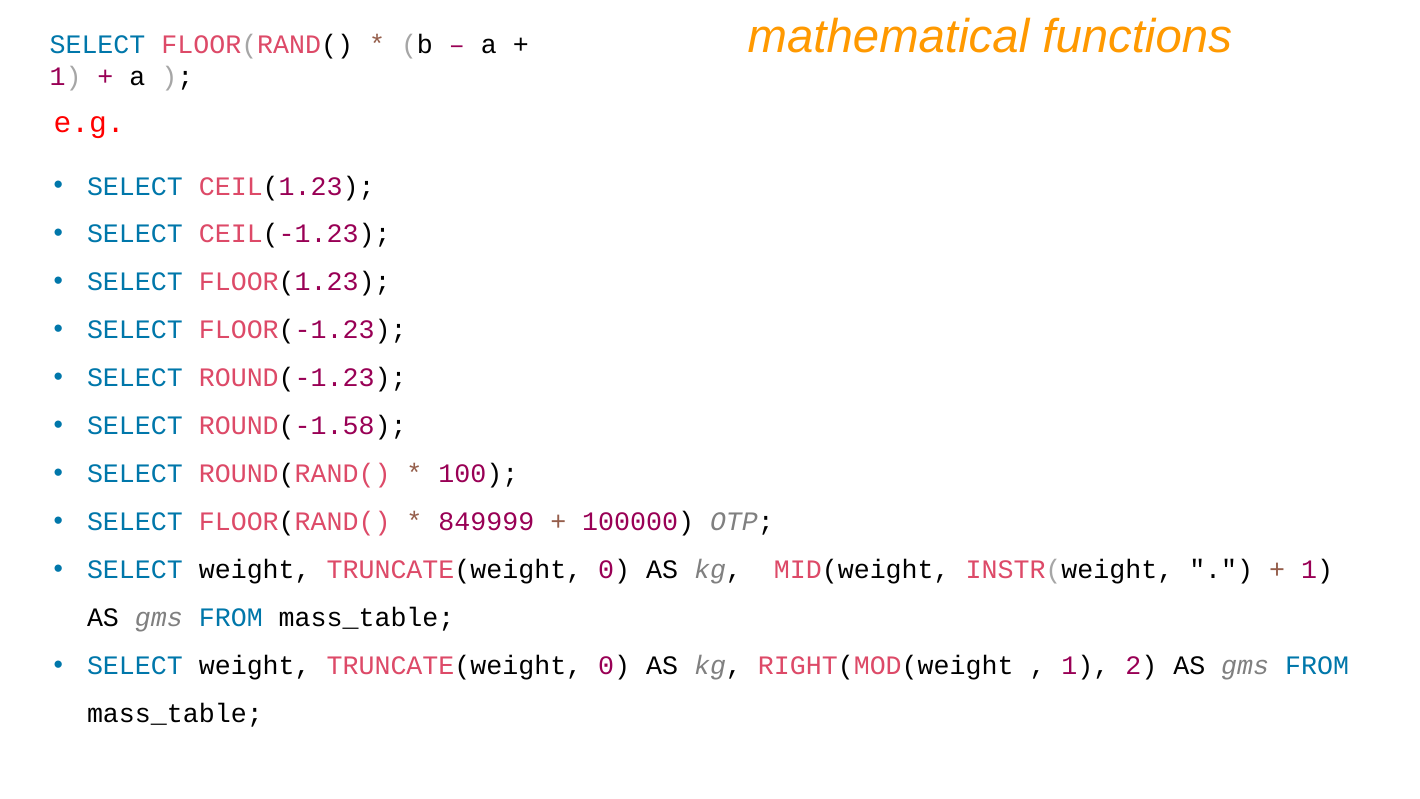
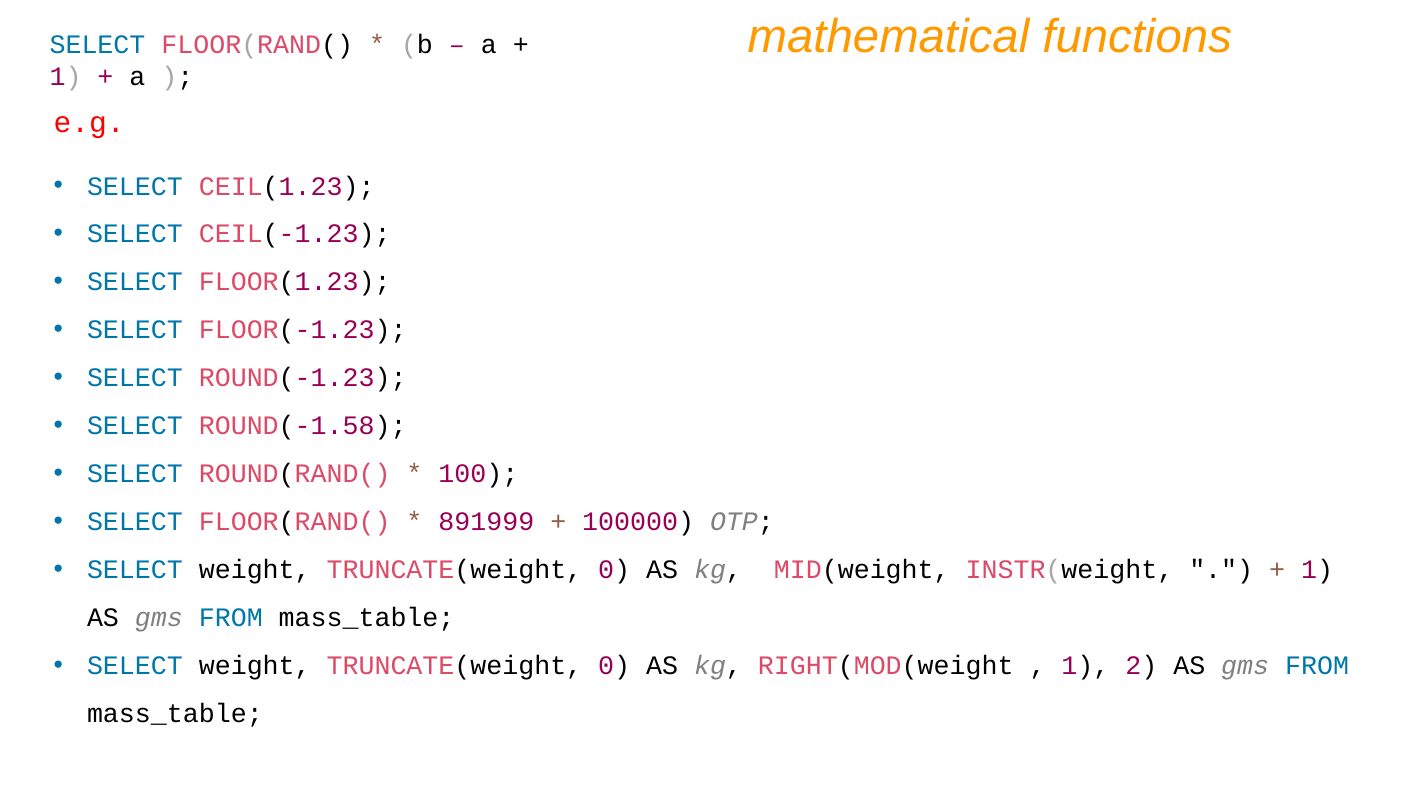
849999: 849999 -> 891999
